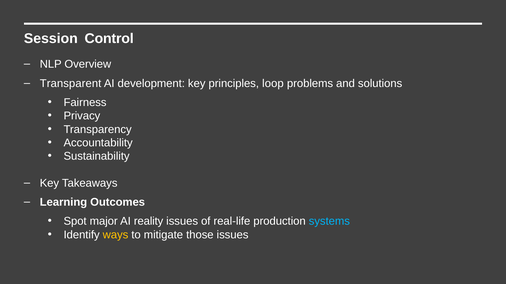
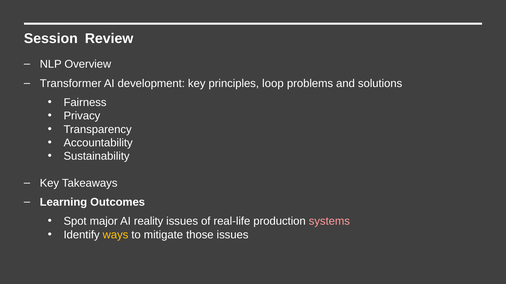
Control: Control -> Review
Transparent: Transparent -> Transformer
systems colour: light blue -> pink
